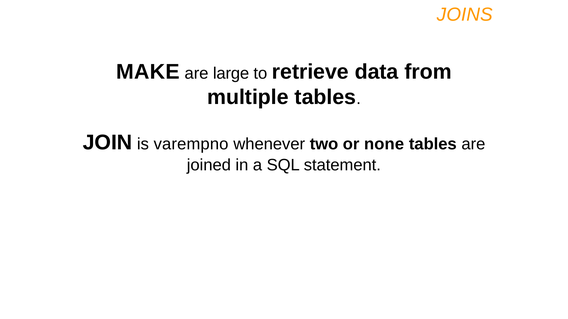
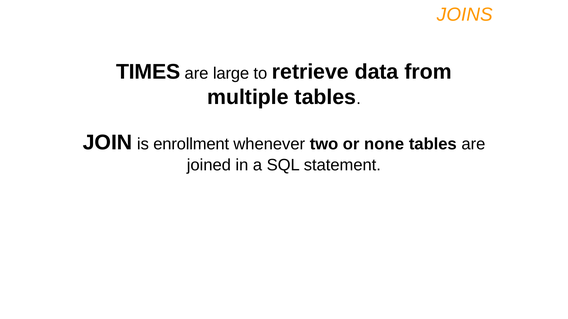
MAKE: MAKE -> TIMES
varempno: varempno -> enrollment
